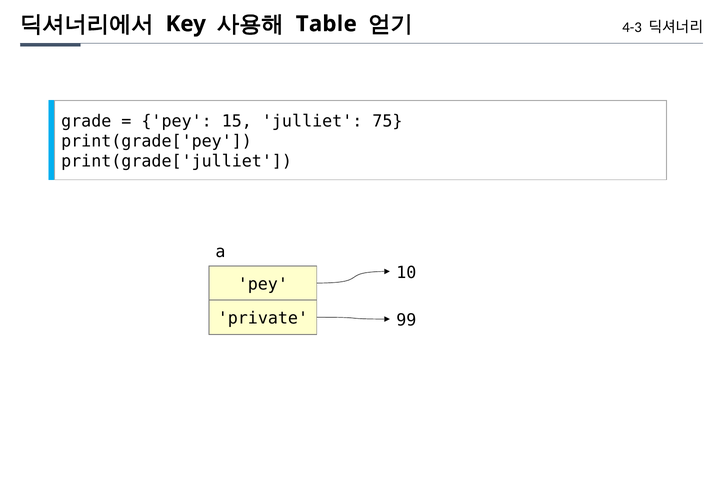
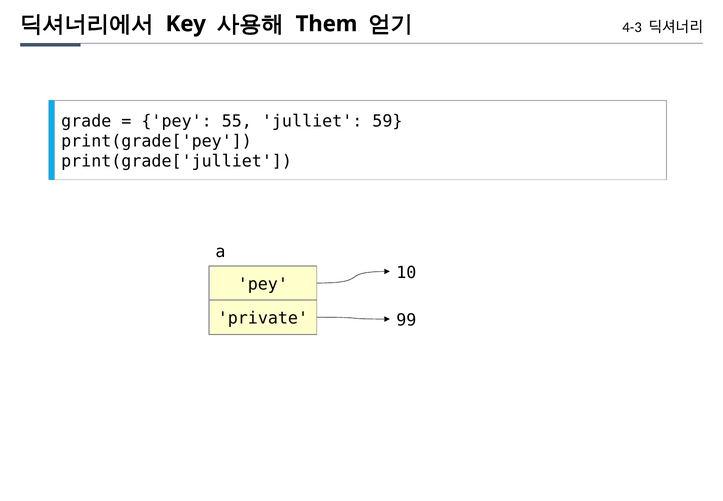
Table: Table -> Them
15: 15 -> 55
75: 75 -> 59
